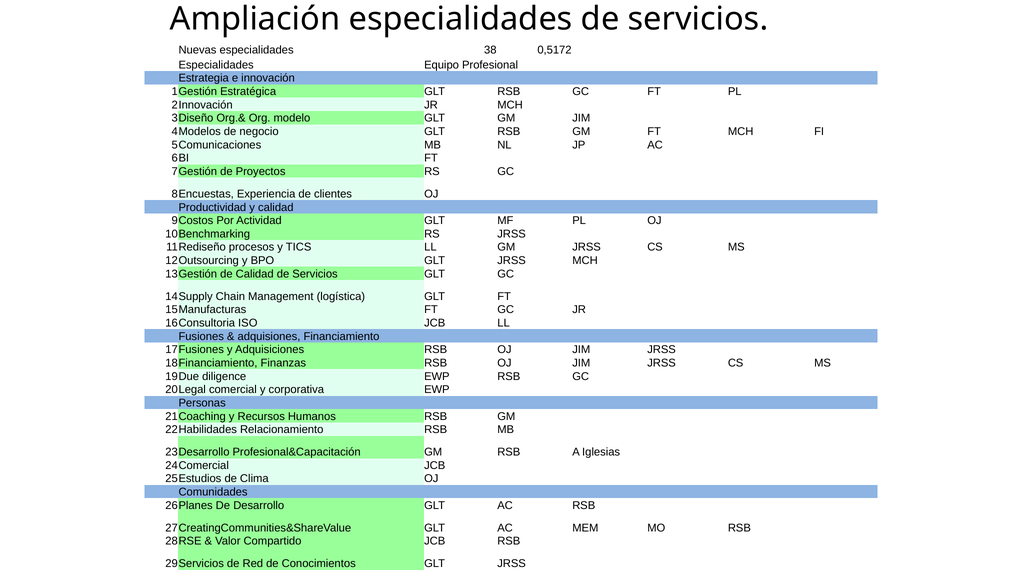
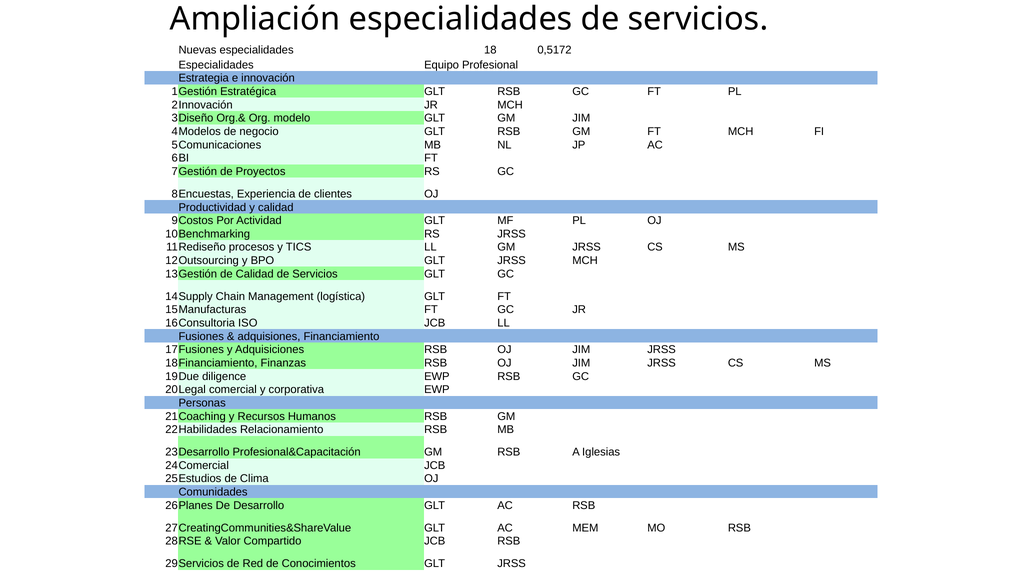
38: 38 -> 18
